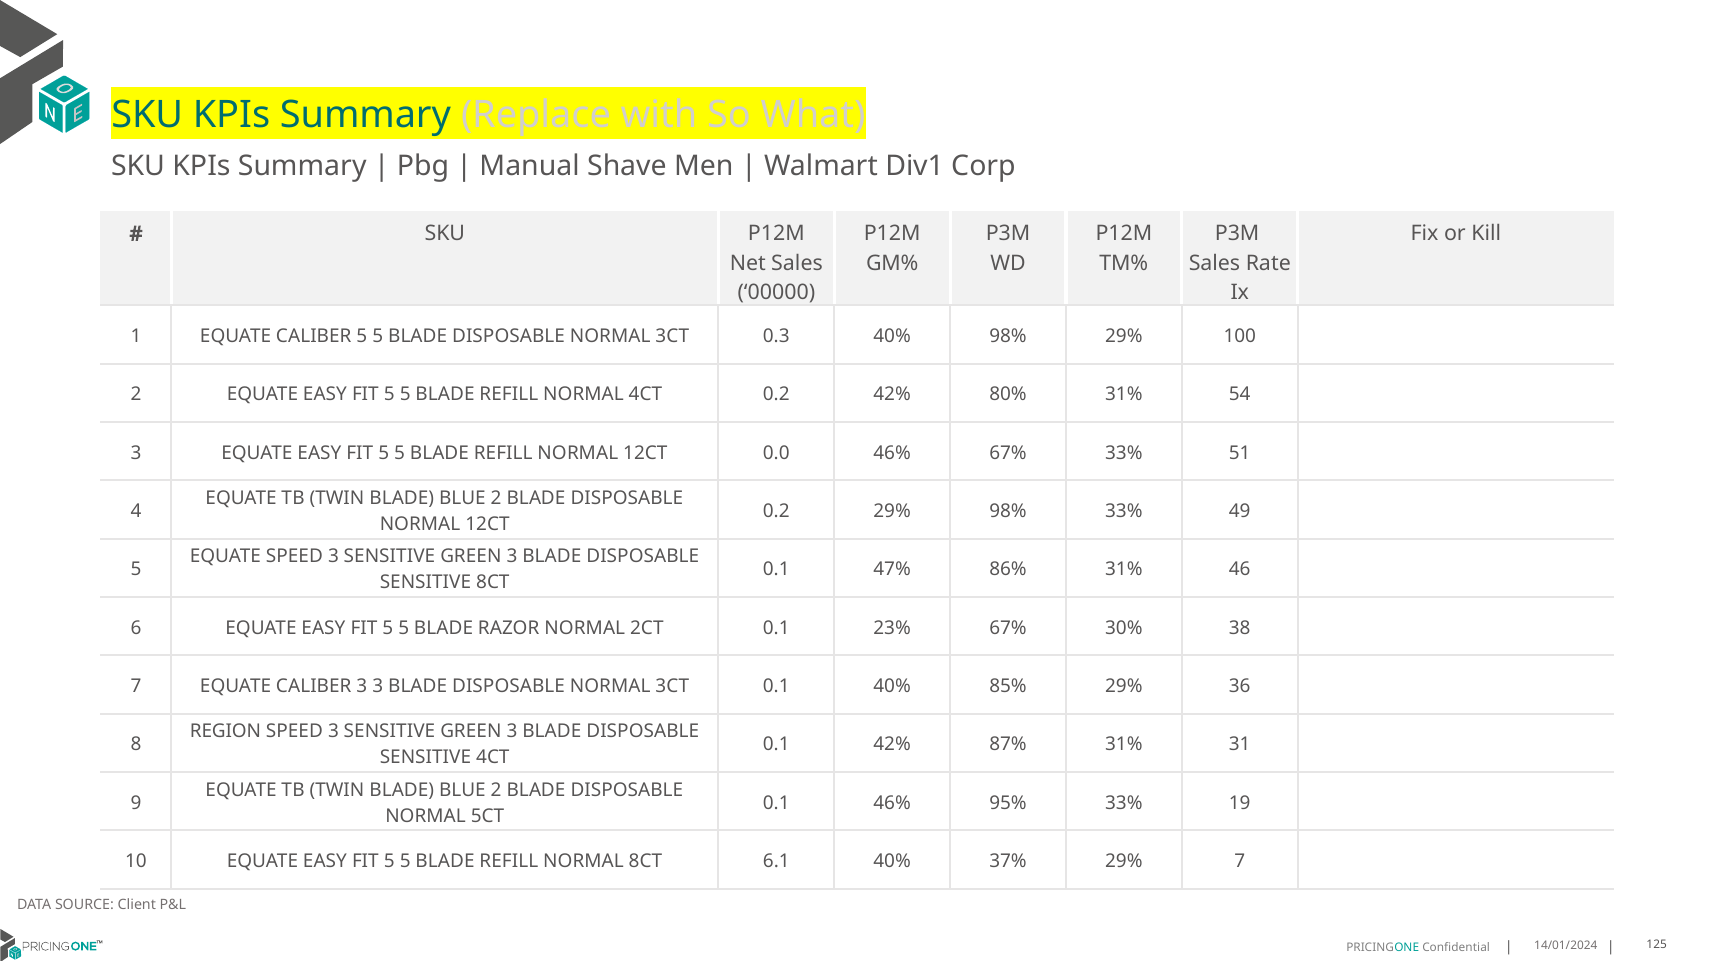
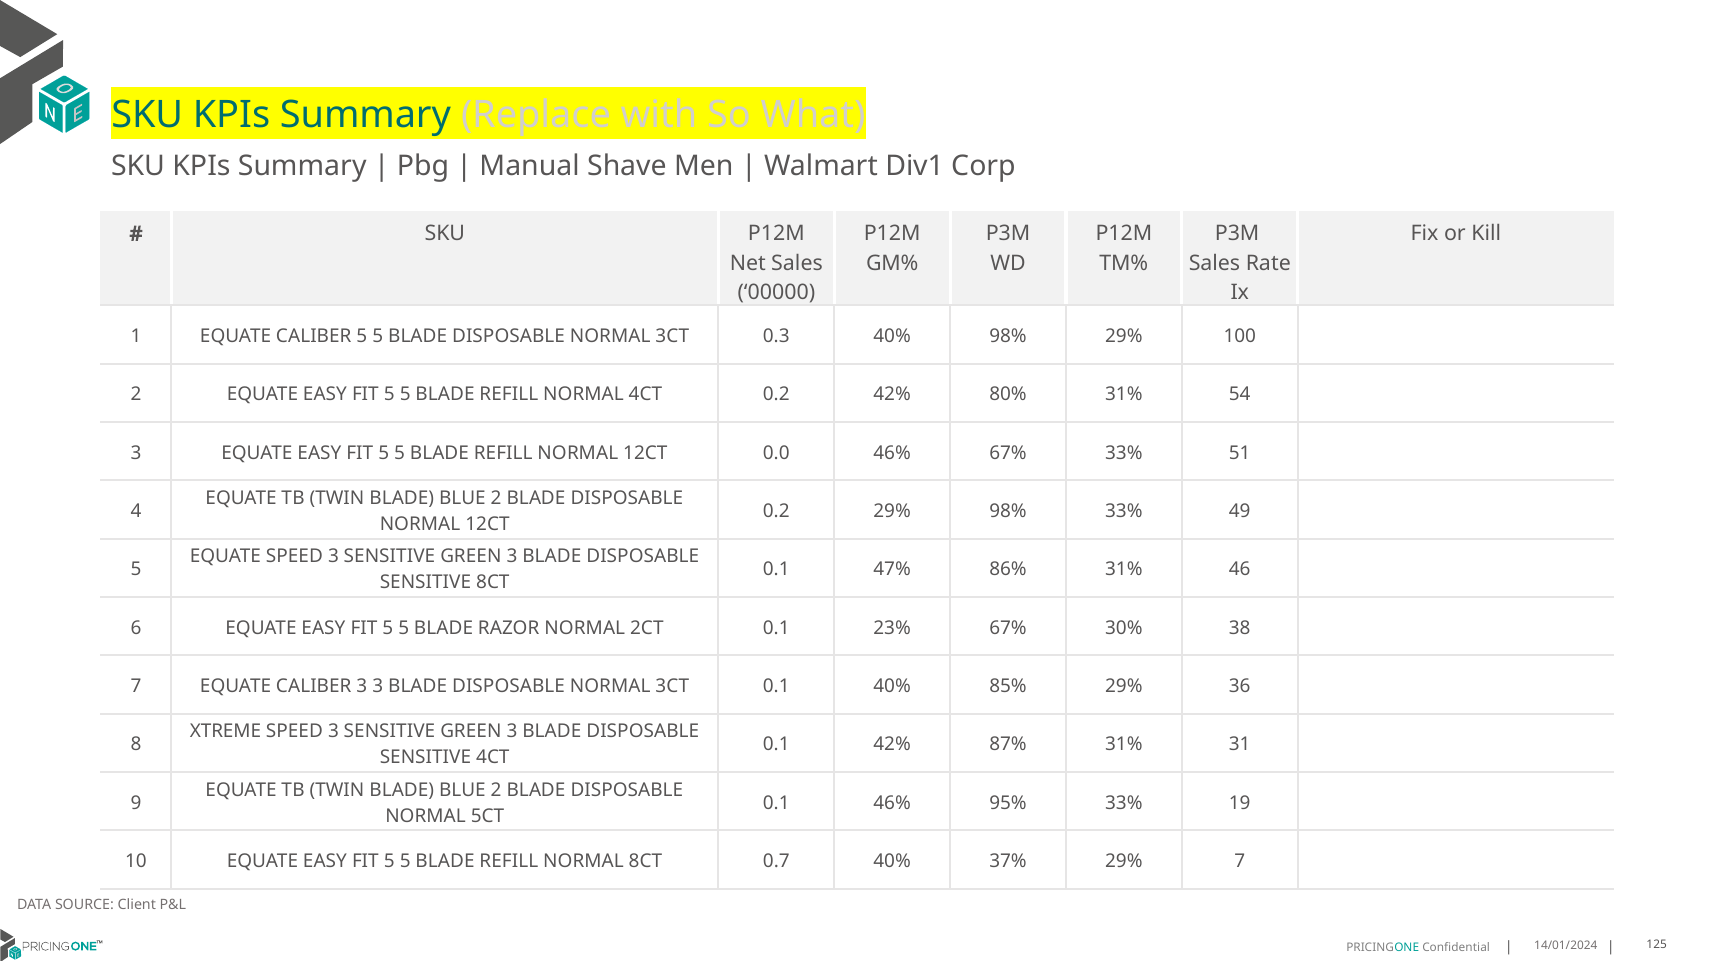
REGION: REGION -> XTREME
6.1: 6.1 -> 0.7
